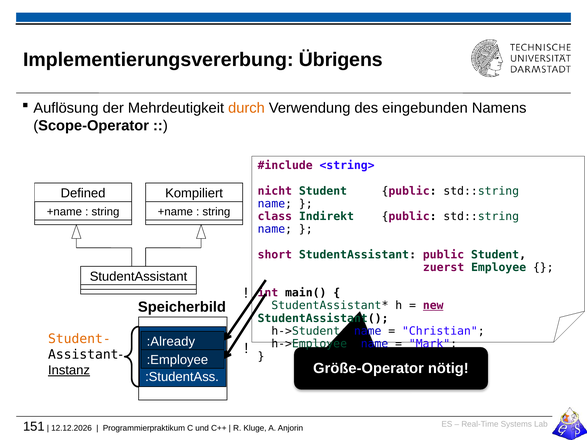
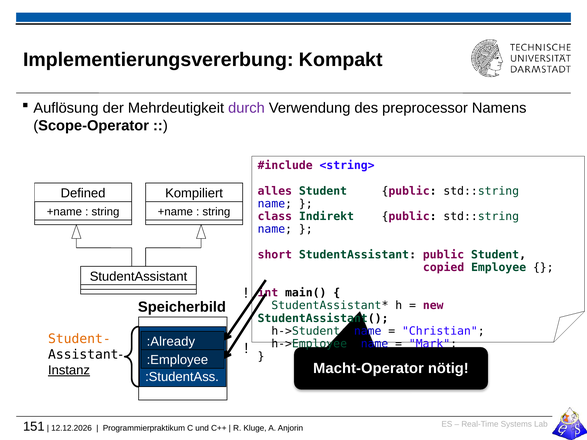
Übrigens: Übrigens -> Kompakt
durch colour: orange -> purple
eingebunden: eingebunden -> preprocessor
nicht: nicht -> alles
zuerst: zuerst -> copied
new underline: present -> none
Größe-Operator: Größe-Operator -> Macht-Operator
